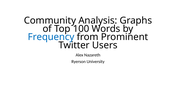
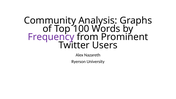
Frequency colour: blue -> purple
